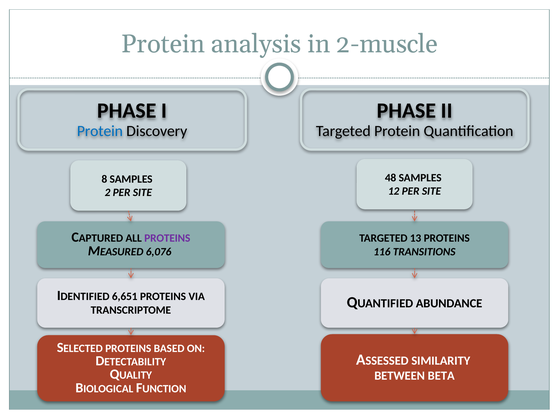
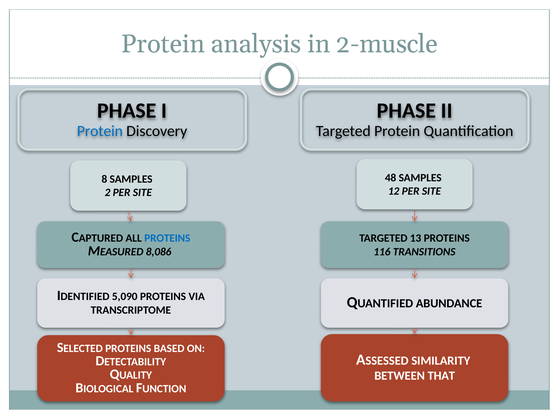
PROTEINS at (167, 238) colour: purple -> blue
6,076: 6,076 -> 8,086
6,651: 6,651 -> 5,090
BETA: BETA -> THAT
